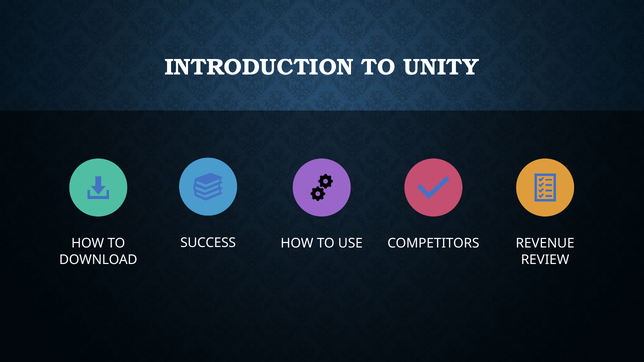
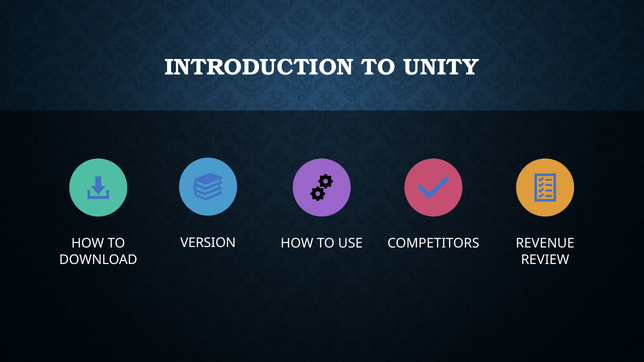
SUCCESS: SUCCESS -> VERSION
